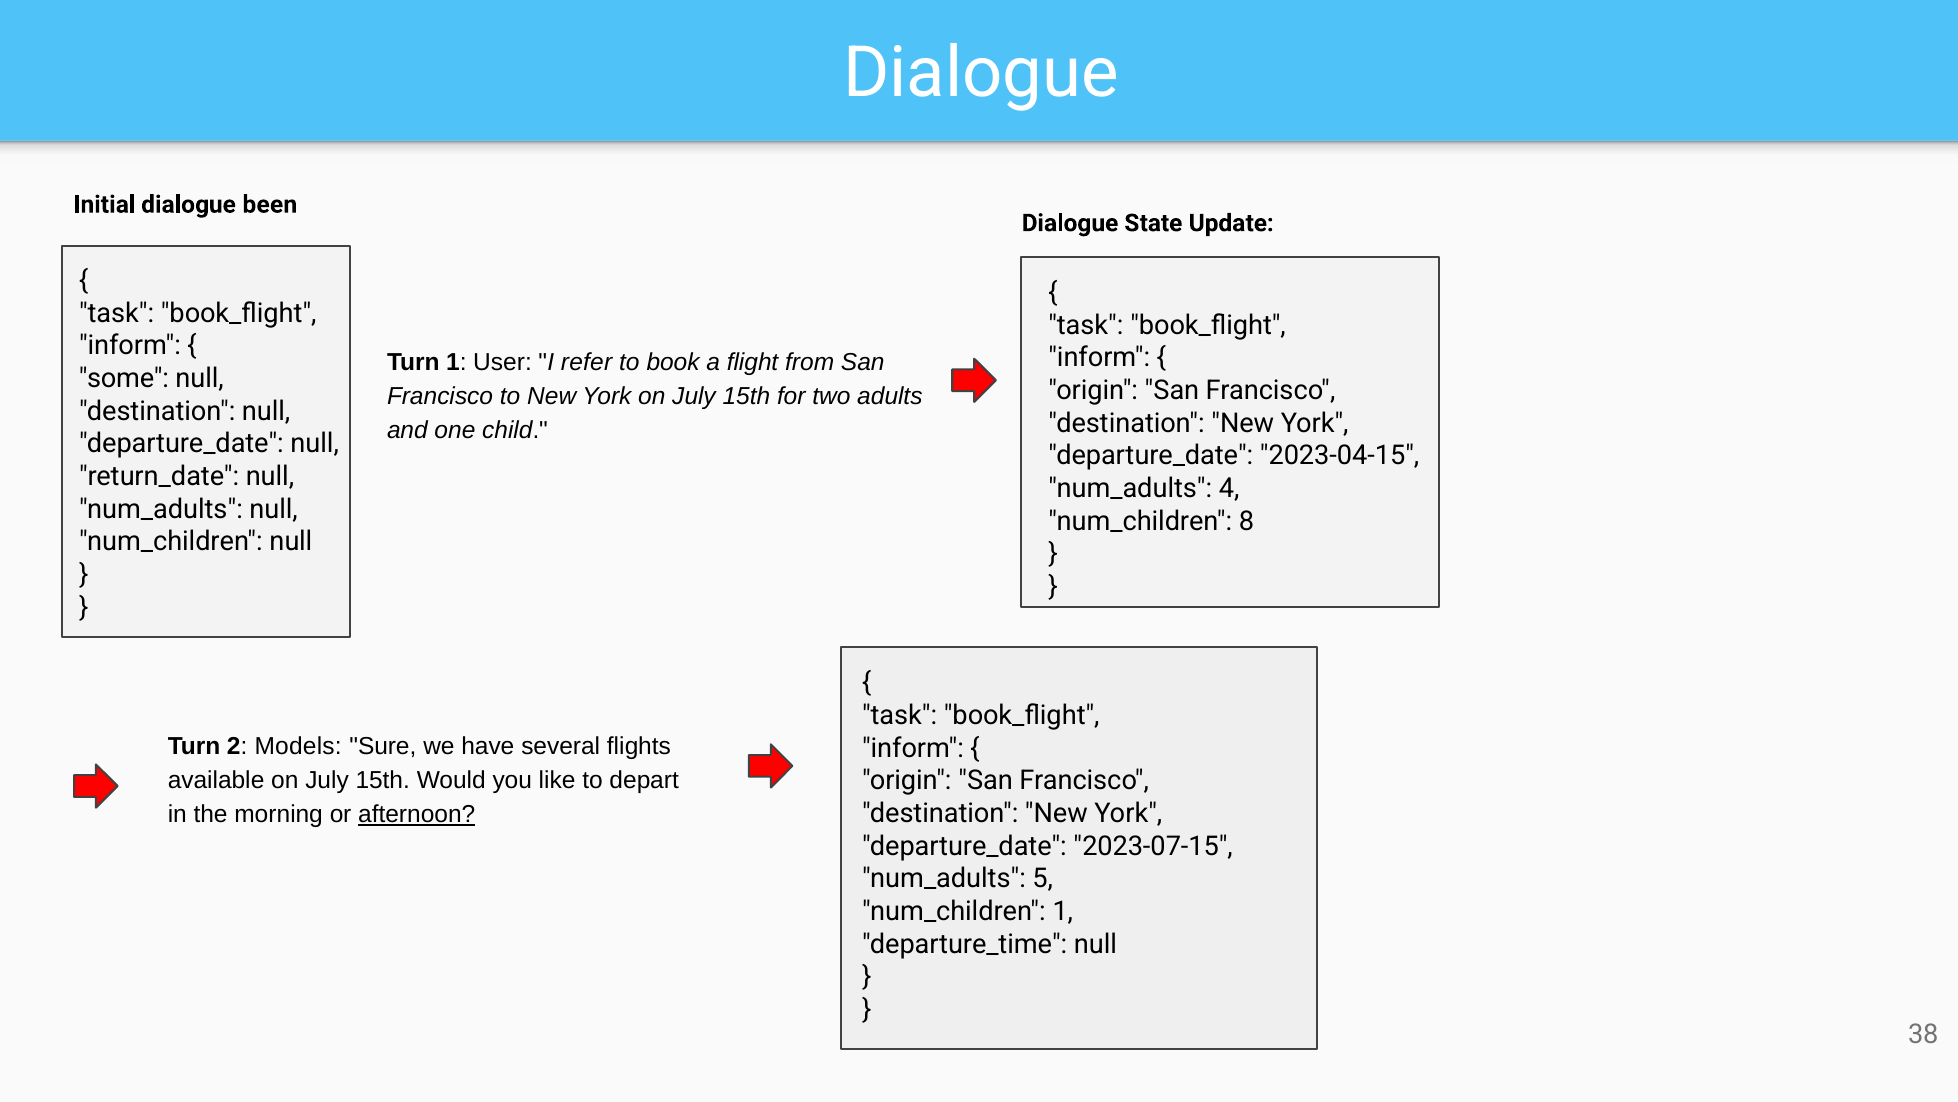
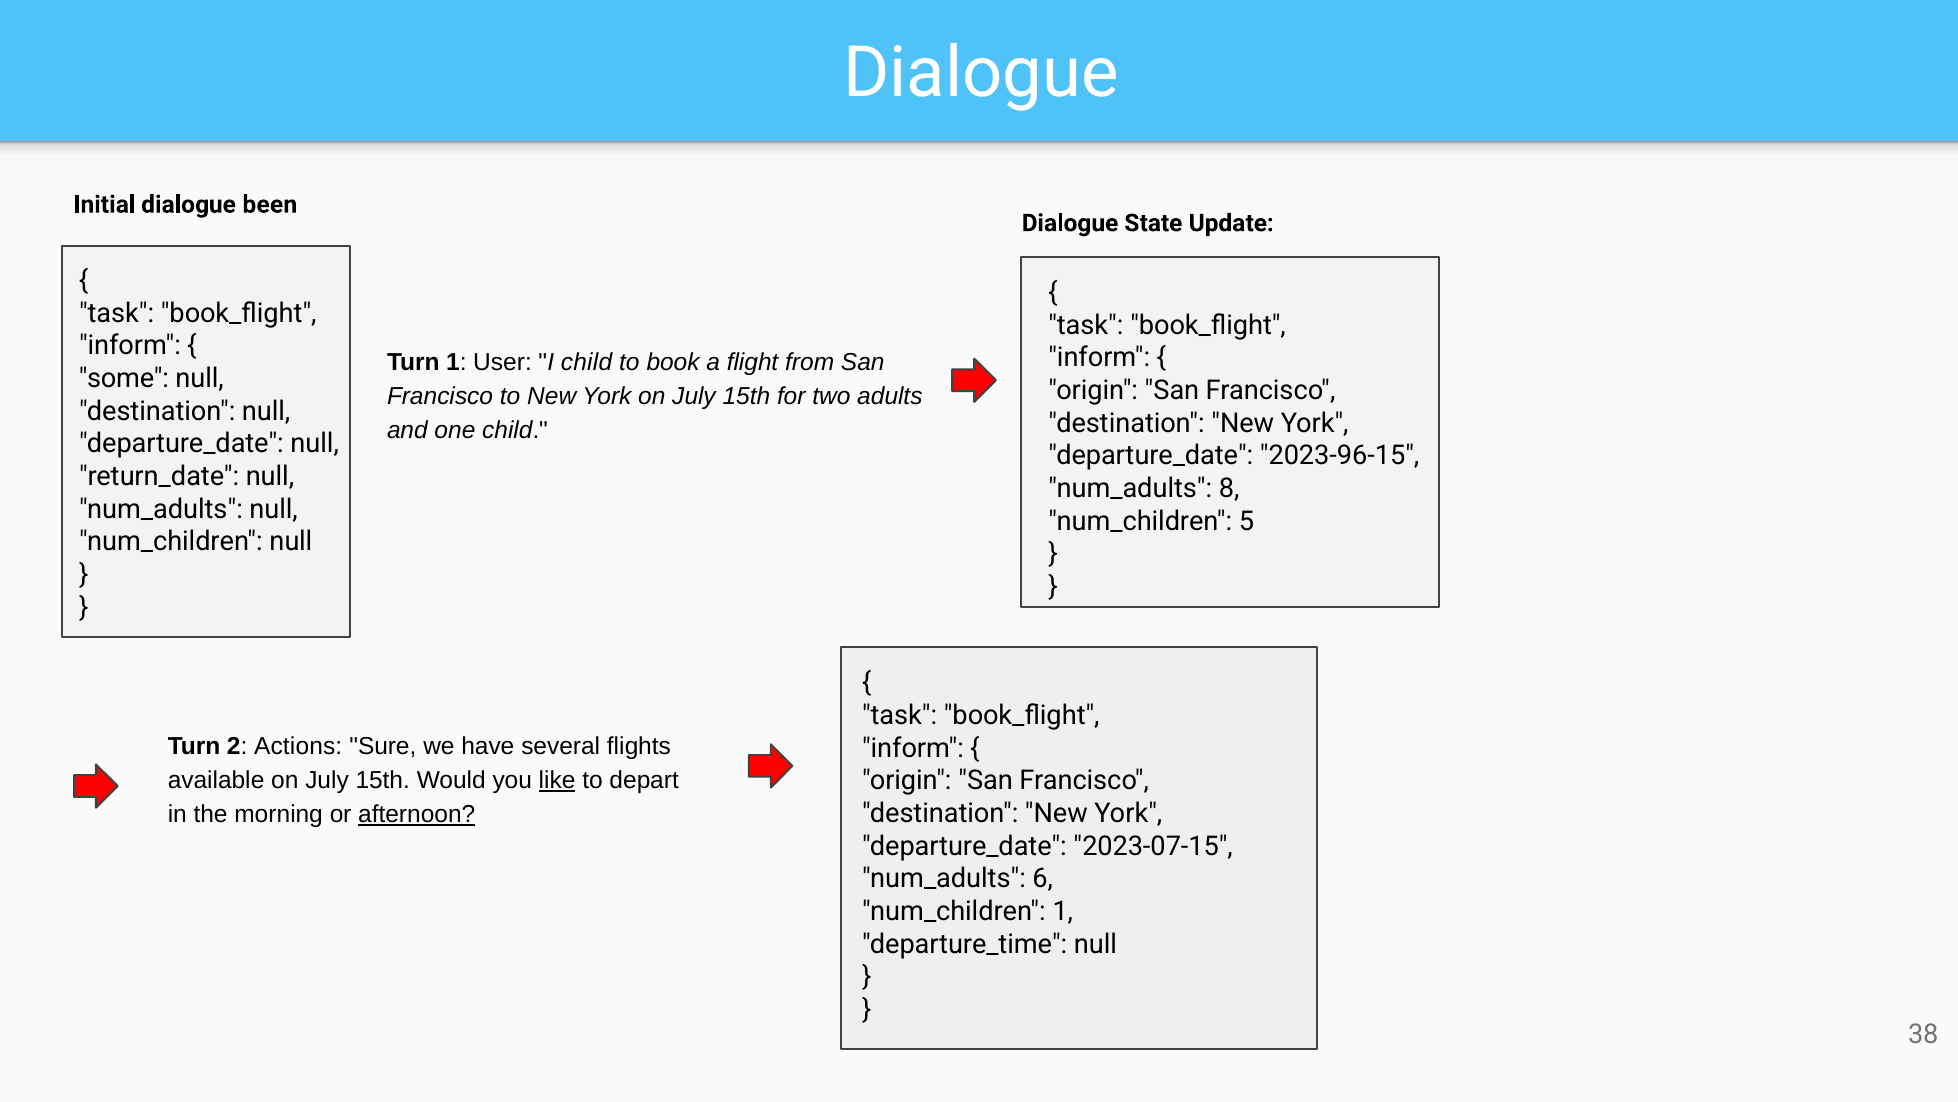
I refer: refer -> child
2023-04-15: 2023-04-15 -> 2023-96-15
4: 4 -> 8
8: 8 -> 5
Models: Models -> Actions
like underline: none -> present
5: 5 -> 6
